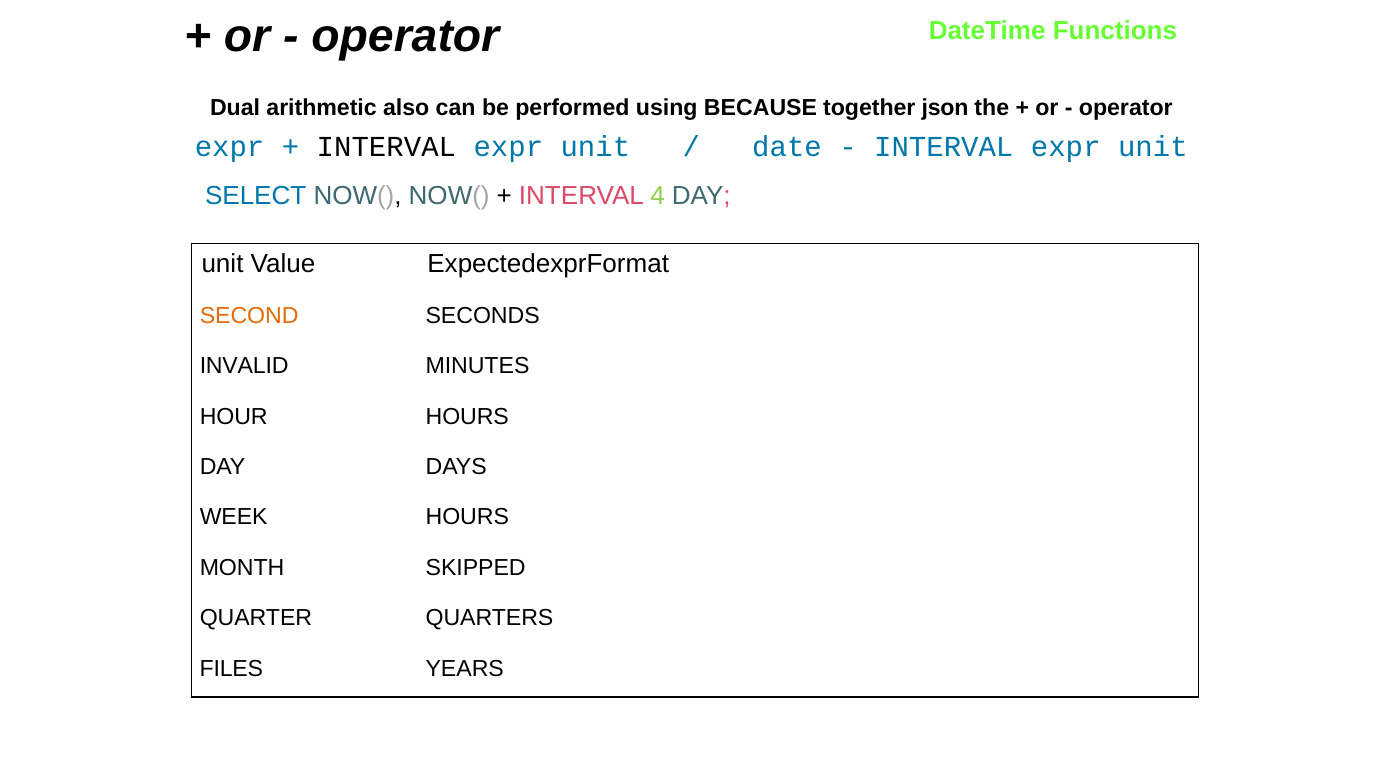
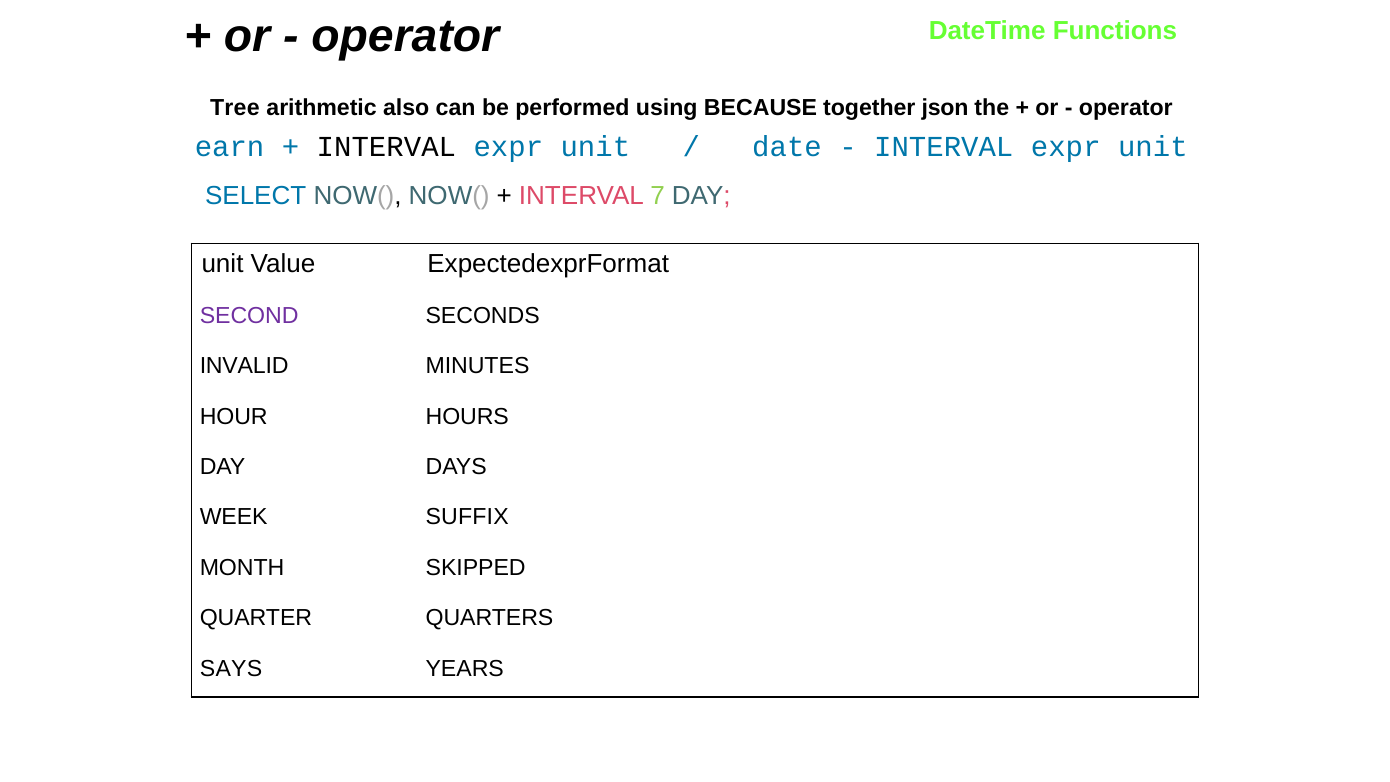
Dual: Dual -> Tree
expr at (230, 146): expr -> earn
4: 4 -> 7
SECOND colour: orange -> purple
WEEK HOURS: HOURS -> SUFFIX
FILES: FILES -> SAYS
